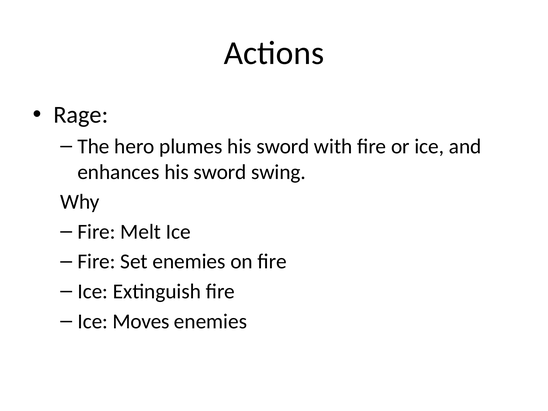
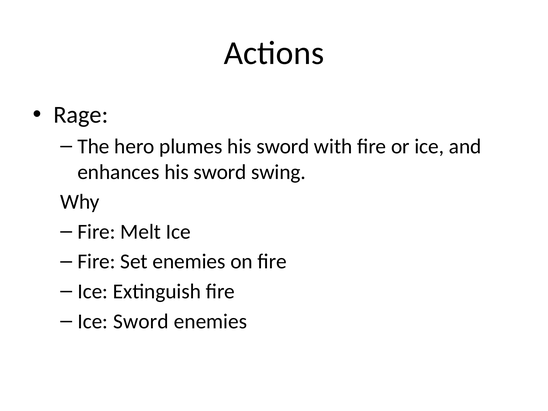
Ice Moves: Moves -> Sword
